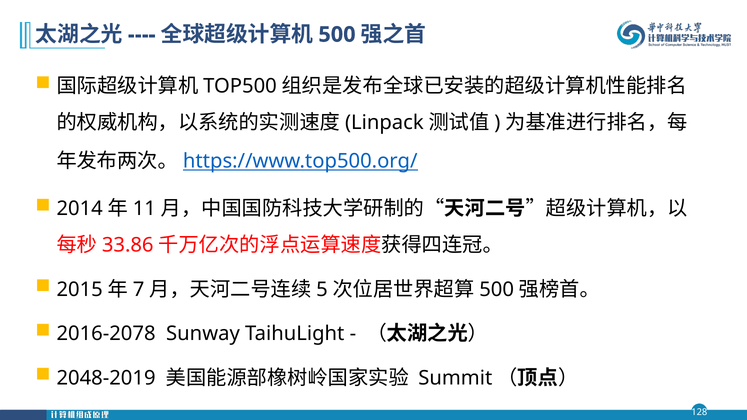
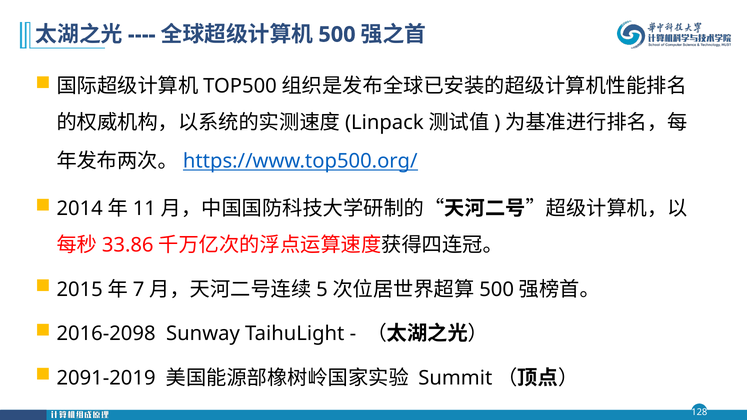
2016-2078: 2016-2078 -> 2016-2098
2048-2019: 2048-2019 -> 2091-2019
